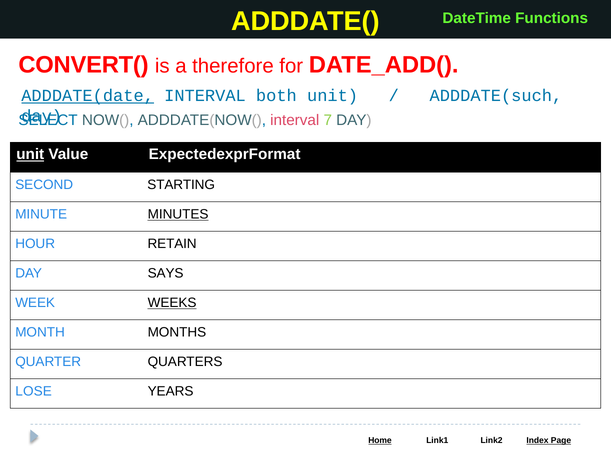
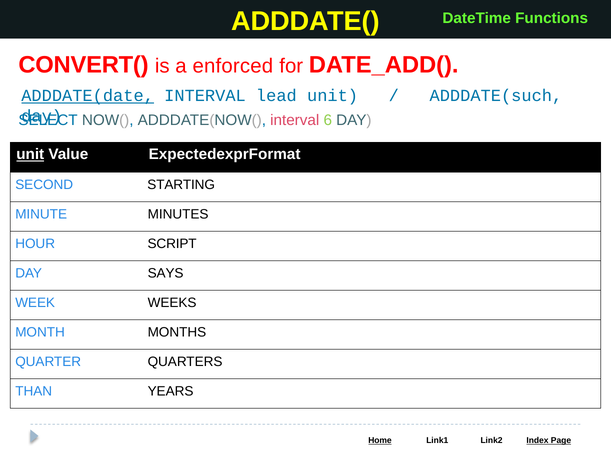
therefore: therefore -> enforced
both: both -> lead
7: 7 -> 6
MINUTES underline: present -> none
RETAIN: RETAIN -> SCRIPT
WEEKS underline: present -> none
LOSE: LOSE -> THAN
